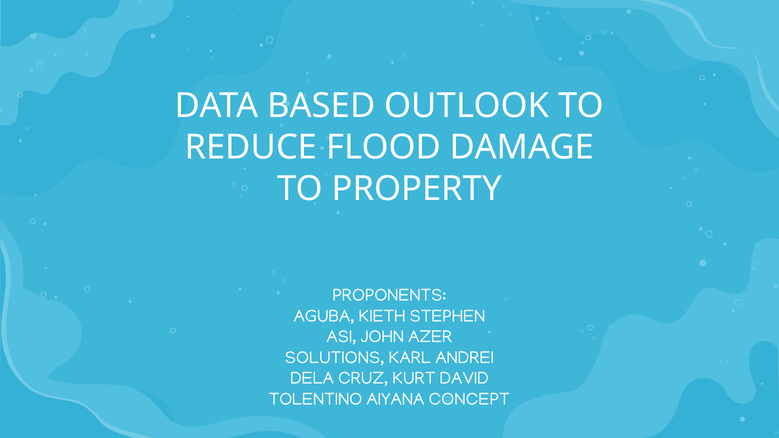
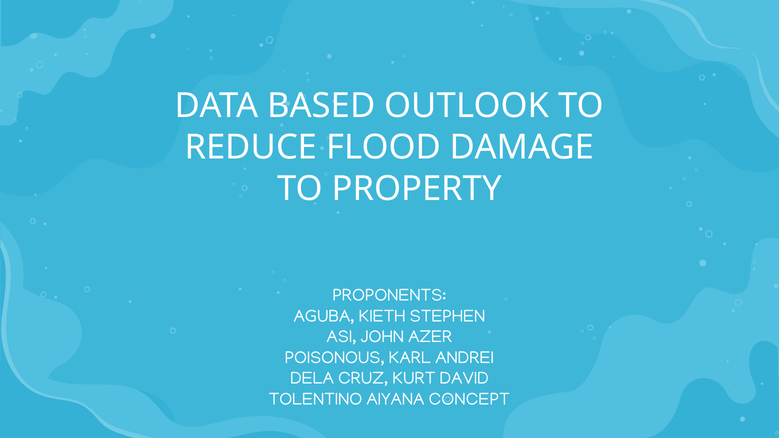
SOLUTIONS: SOLUTIONS -> POISONOUS
